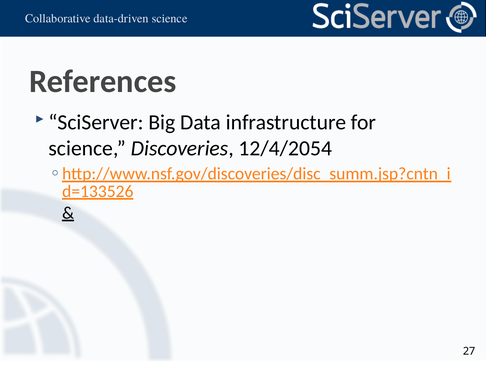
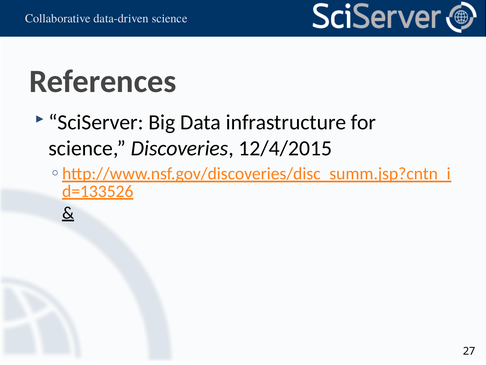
12/4/2054: 12/4/2054 -> 12/4/2015
